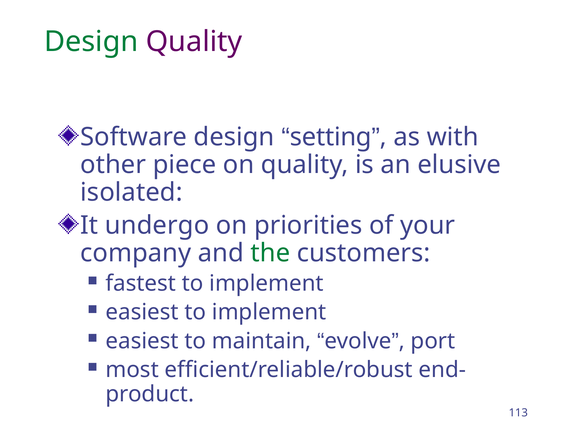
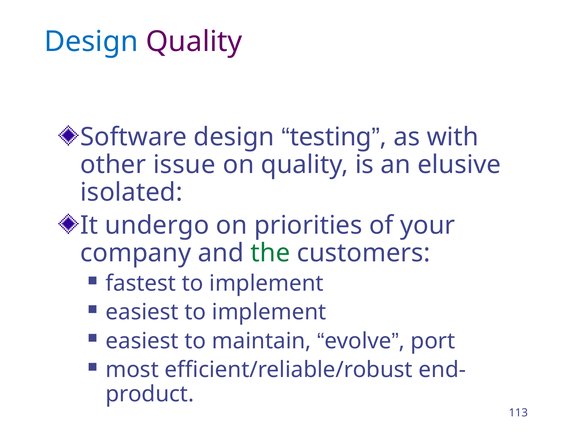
Design at (91, 41) colour: green -> blue
setting: setting -> testing
piece: piece -> issue
